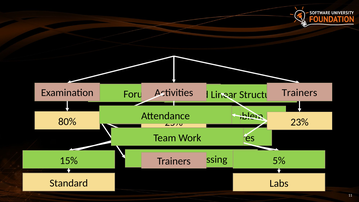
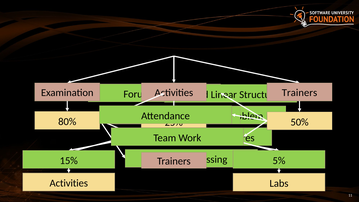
23%: 23% -> 50%
Standard at (69, 183): Standard -> Activities
